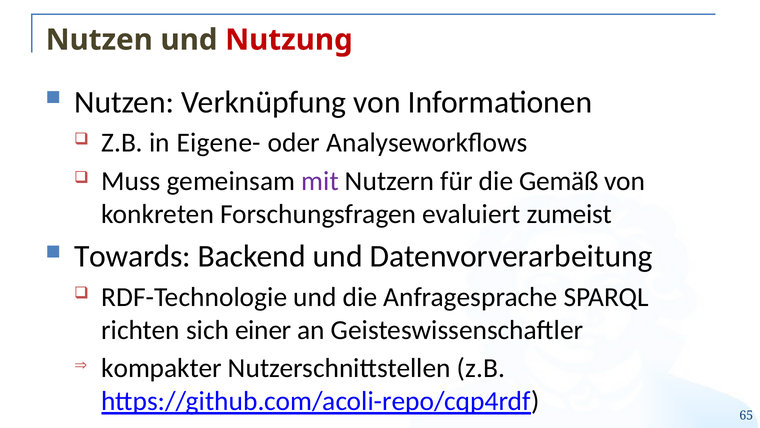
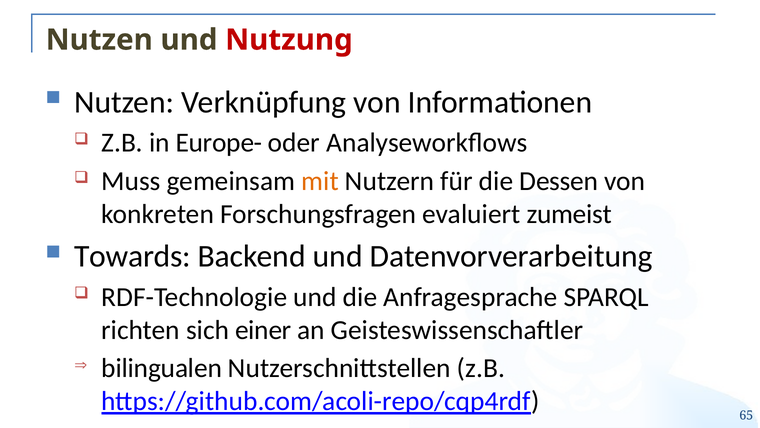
Eigene-: Eigene- -> Europe-
mit colour: purple -> orange
Gemäß: Gemäß -> Dessen
kompakter: kompakter -> bilingualen
